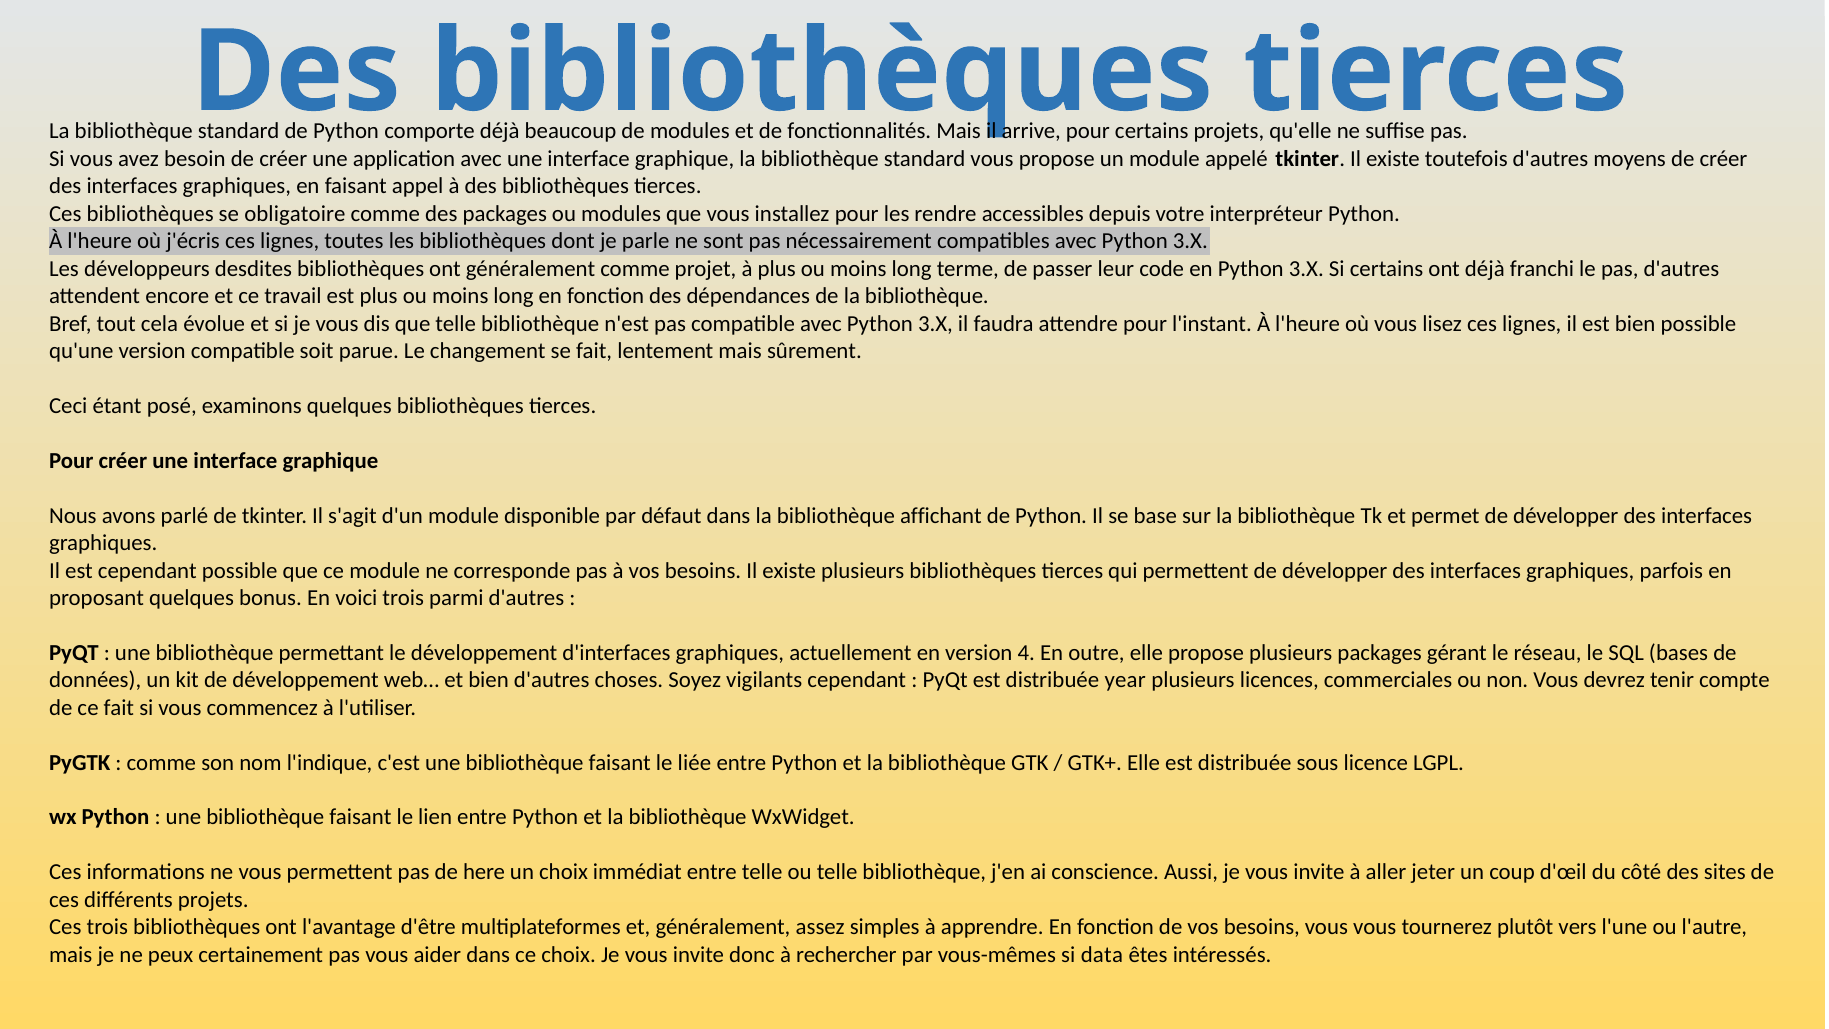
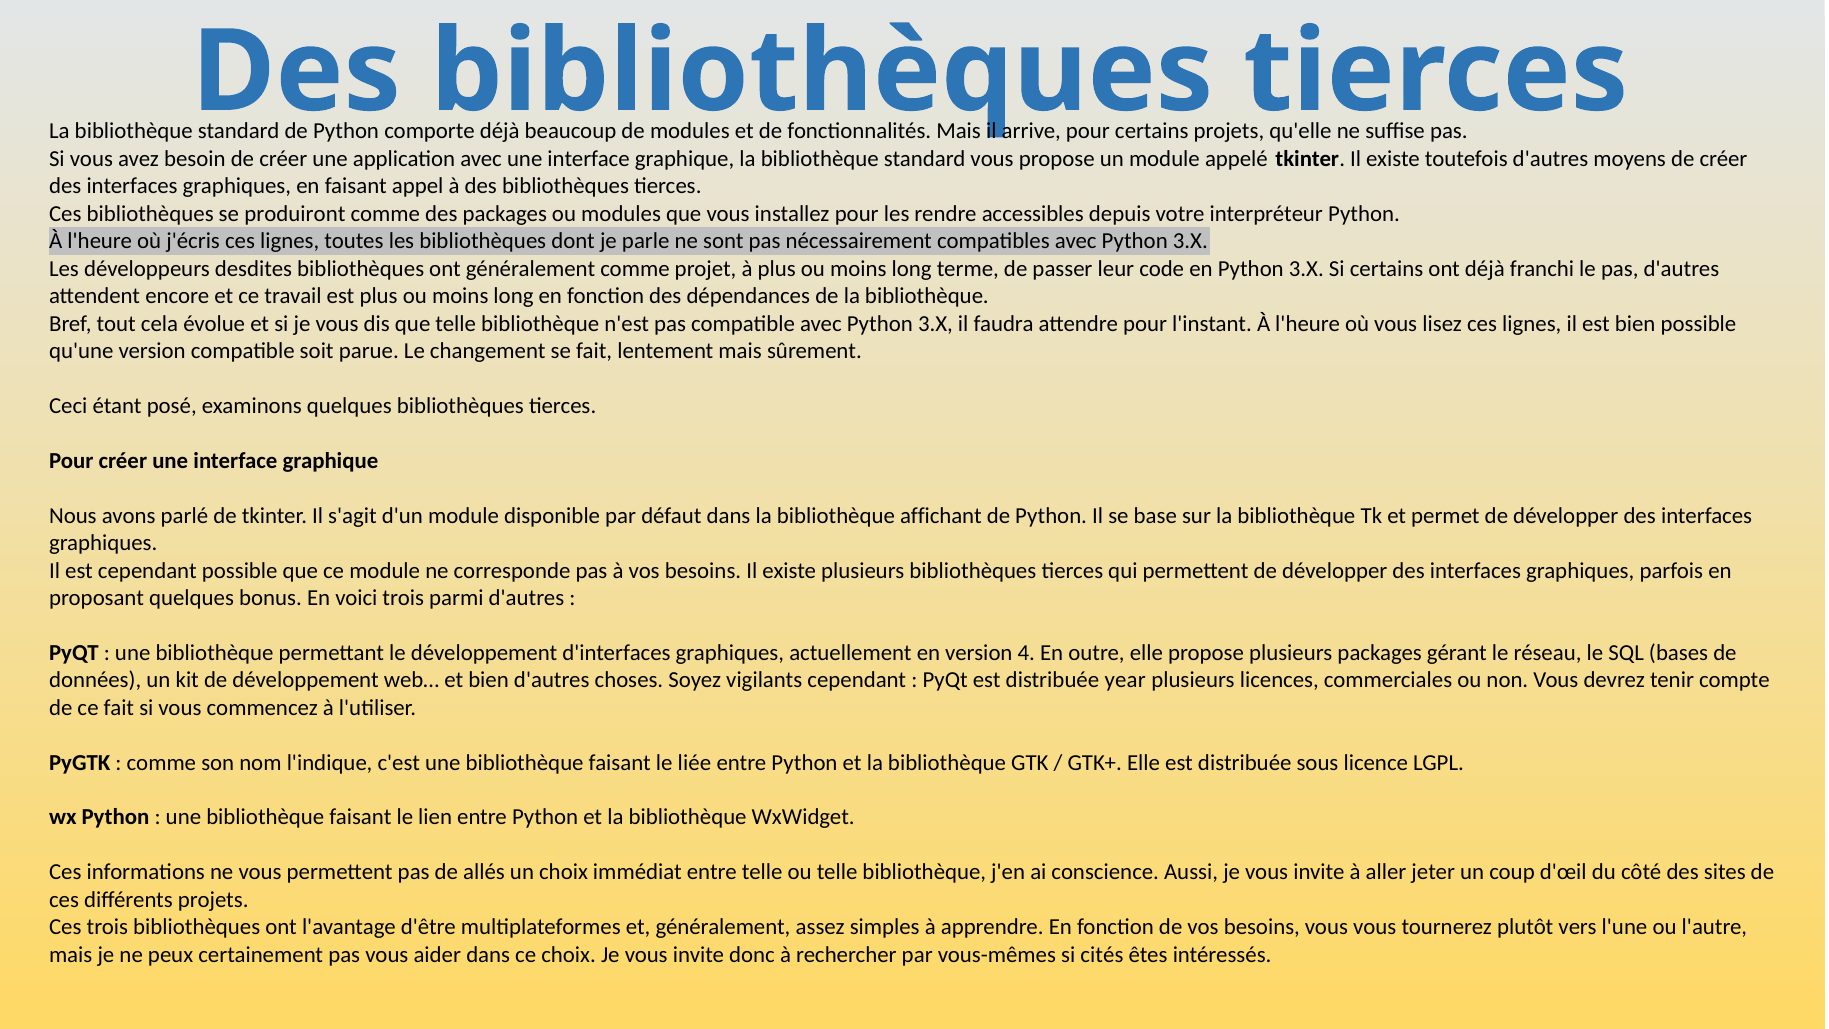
obligatoire: obligatoire -> produiront
here: here -> allés
data: data -> cités
